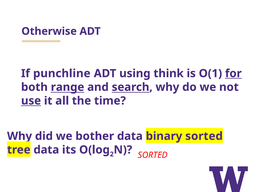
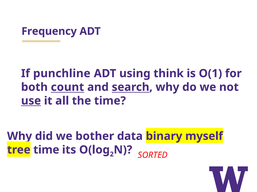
Otherwise: Otherwise -> Frequency
for underline: present -> none
range: range -> count
binary sorted: sorted -> myself
tree data: data -> time
